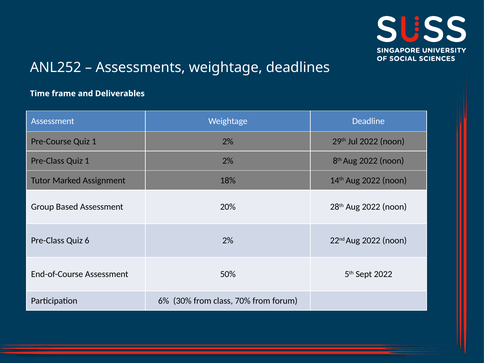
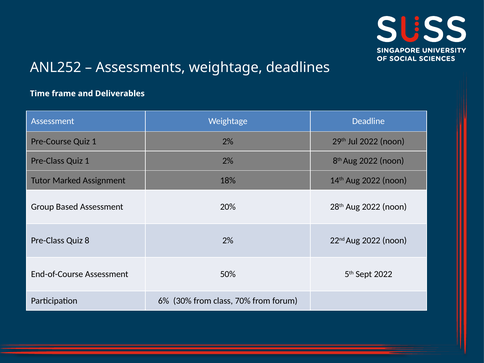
6: 6 -> 8
